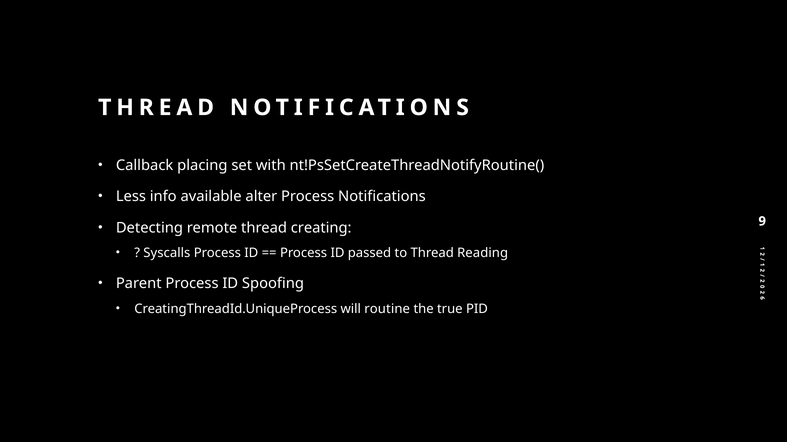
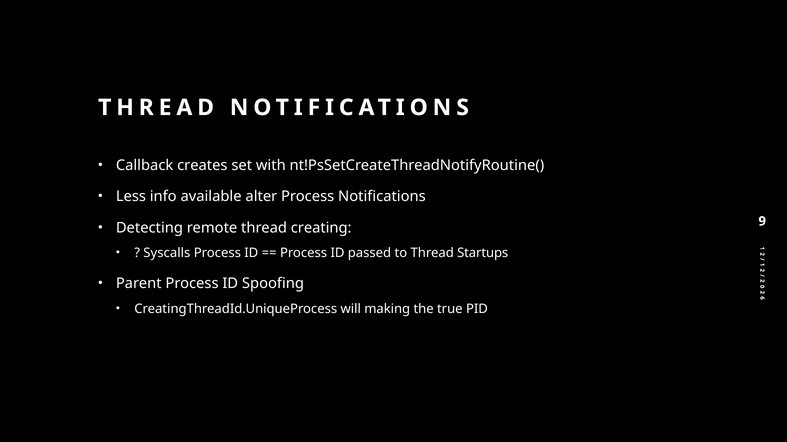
placing: placing -> creates
Reading: Reading -> Startups
routine: routine -> making
